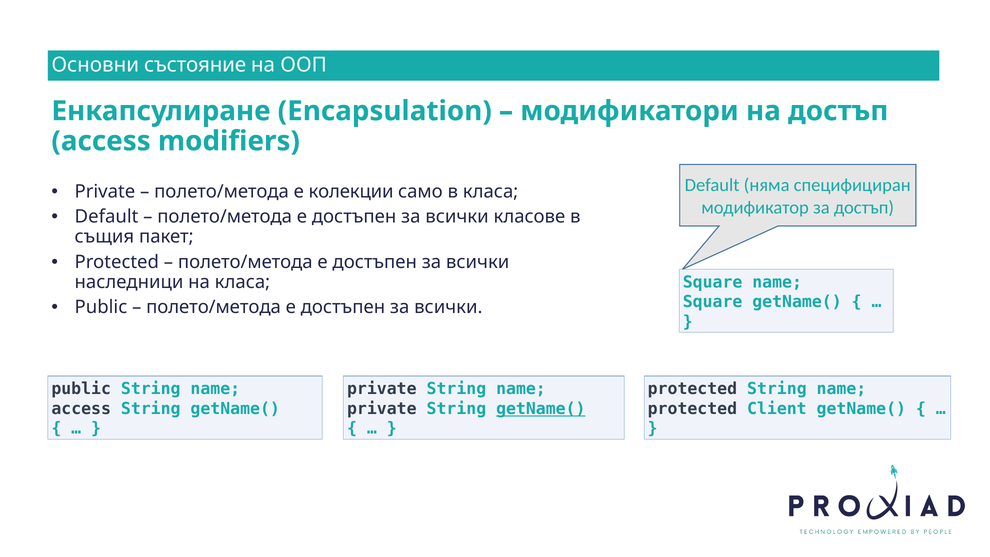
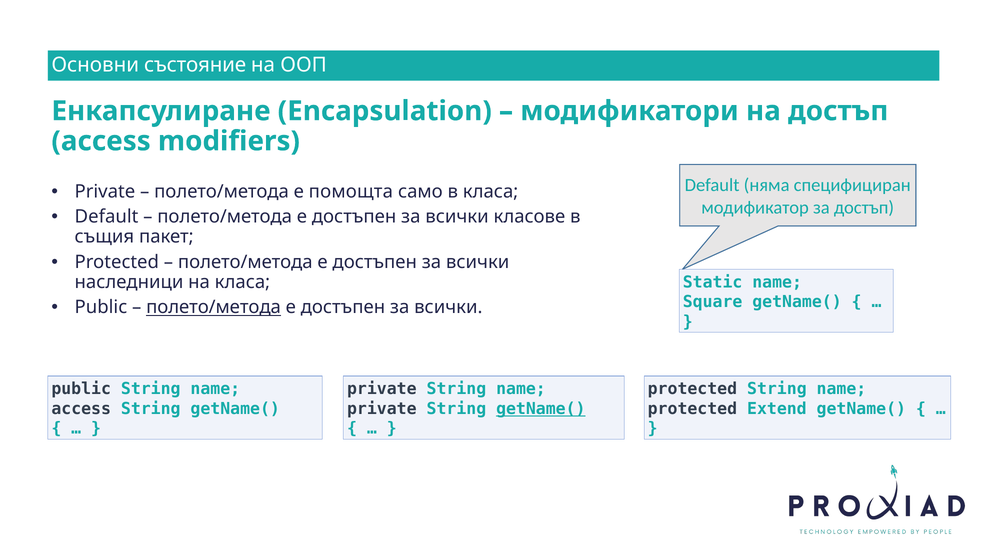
колекции: колекции -> помощта
Square at (713, 282): Square -> Static
полето/метода at (214, 307) underline: none -> present
Client: Client -> Extend
